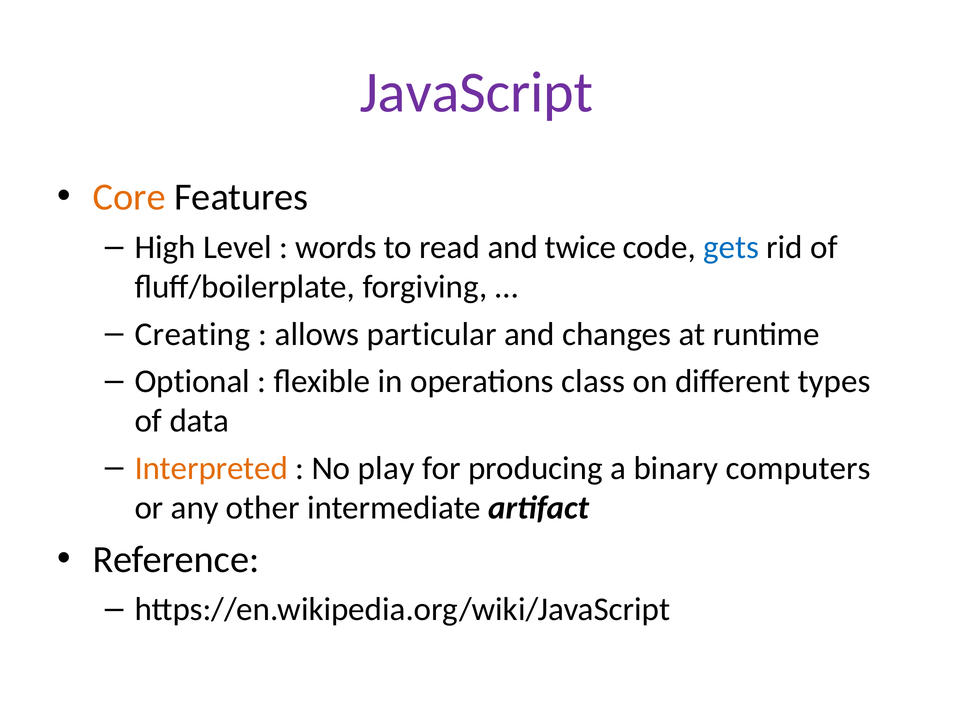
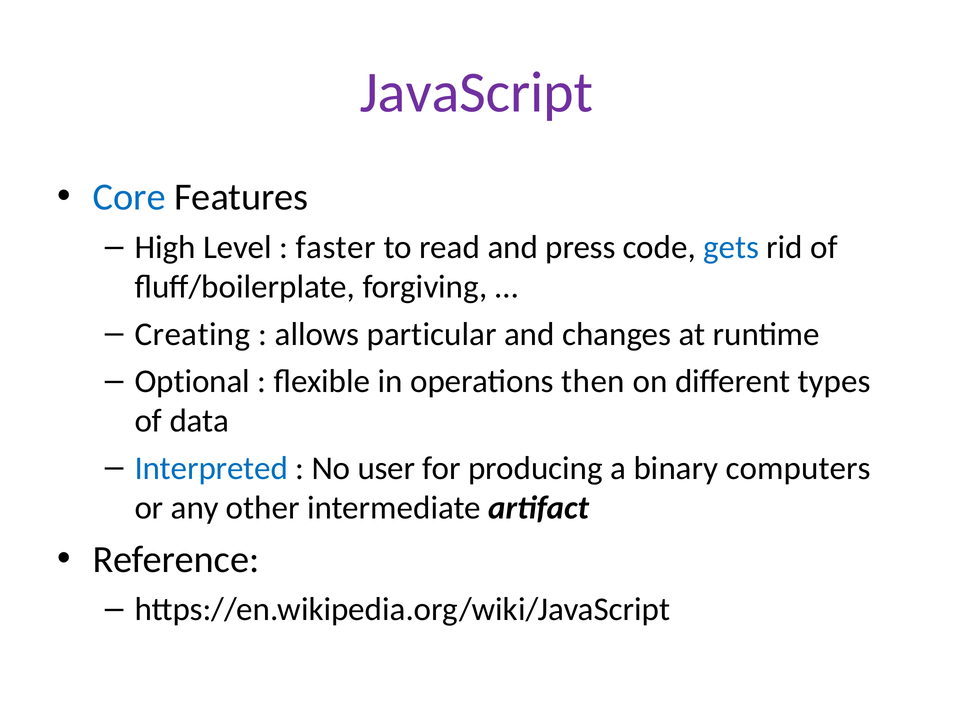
Core colour: orange -> blue
words: words -> faster
twice: twice -> press
class: class -> then
Interpreted colour: orange -> blue
play: play -> user
